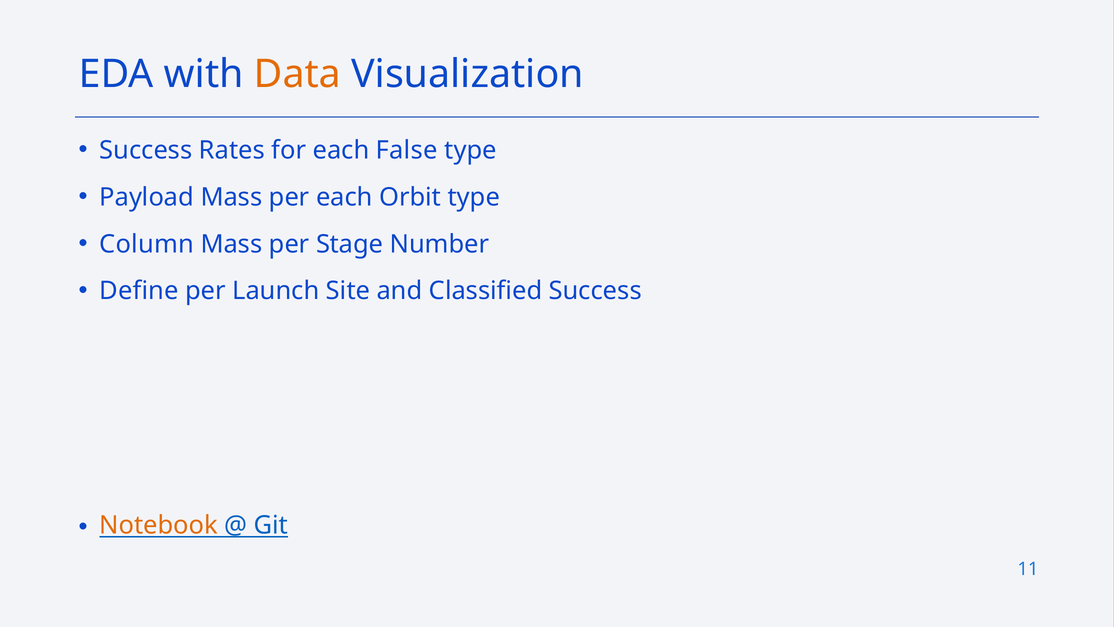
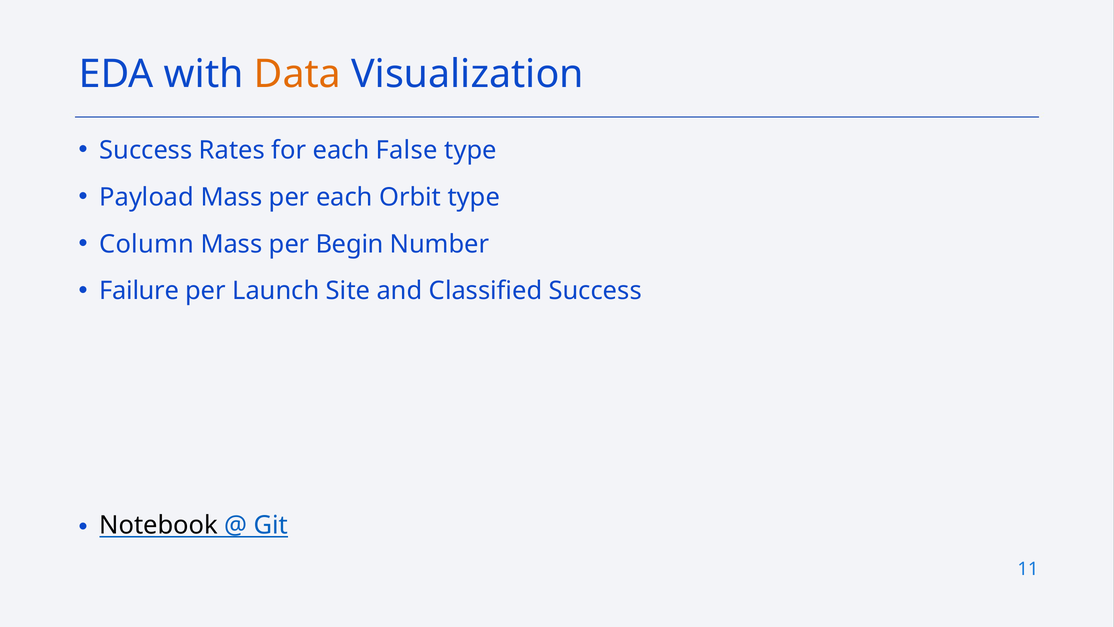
Stage: Stage -> Begin
Define: Define -> Failure
Notebook colour: orange -> black
